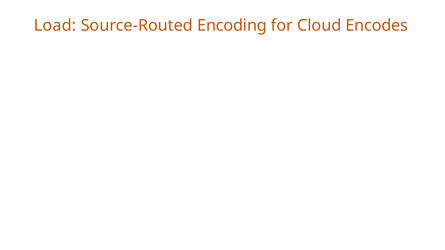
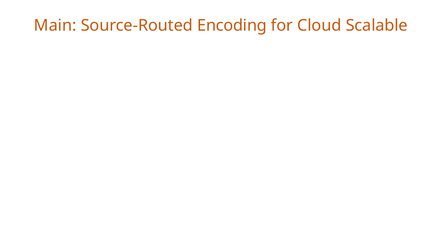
Load: Load -> Main
Encodes: Encodes -> Scalable
